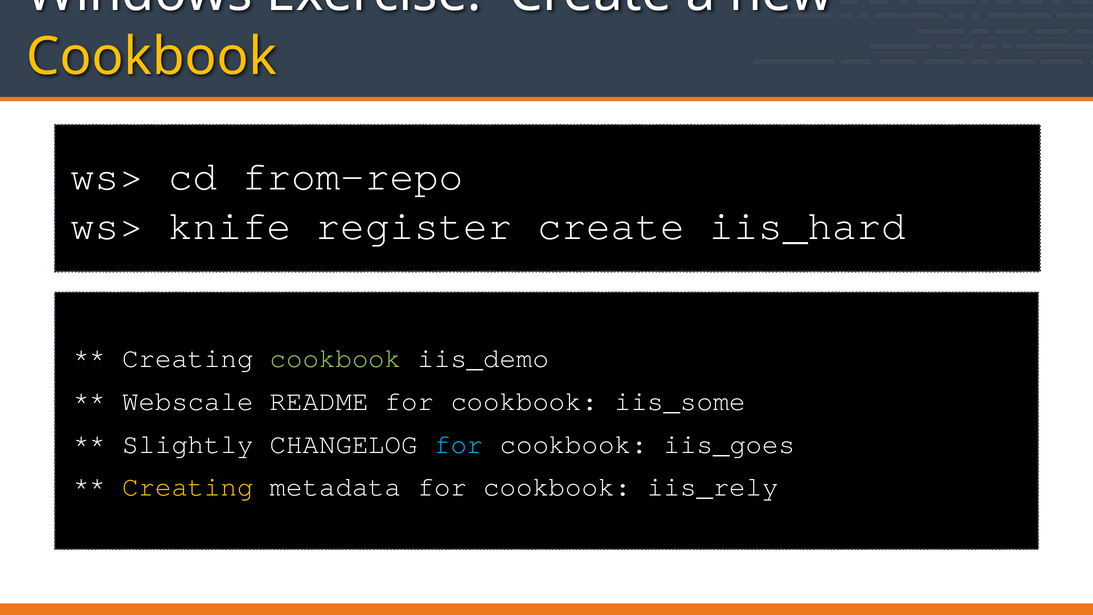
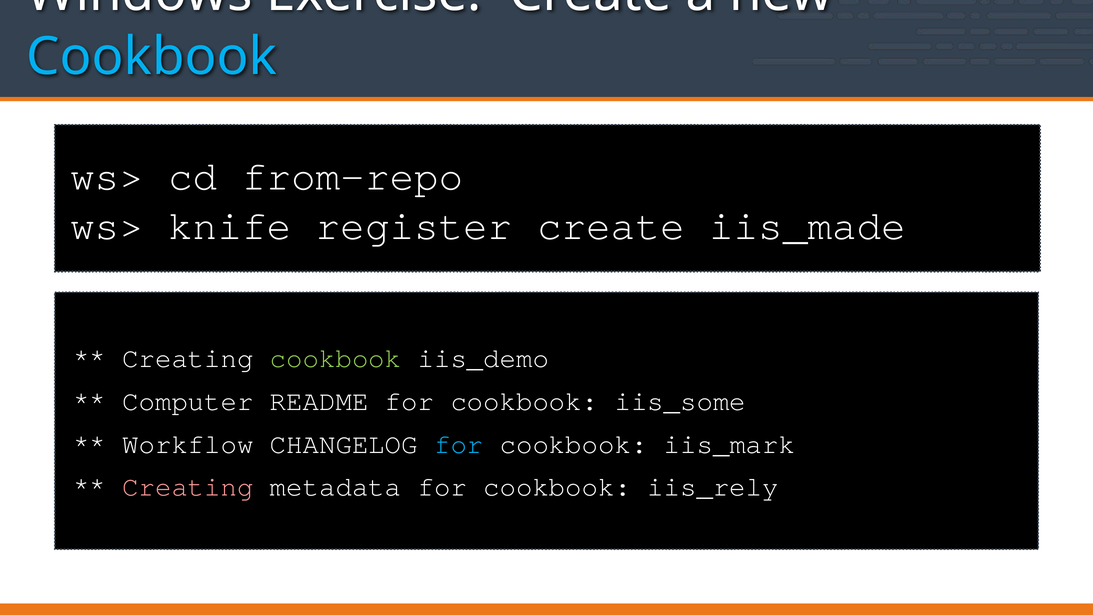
Cookbook at (152, 57) colour: yellow -> light blue
iis_hard: iis_hard -> iis_made
Webscale: Webscale -> Computer
Slightly: Slightly -> Workflow
iis_goes: iis_goes -> iis_mark
Creating at (188, 487) colour: yellow -> pink
